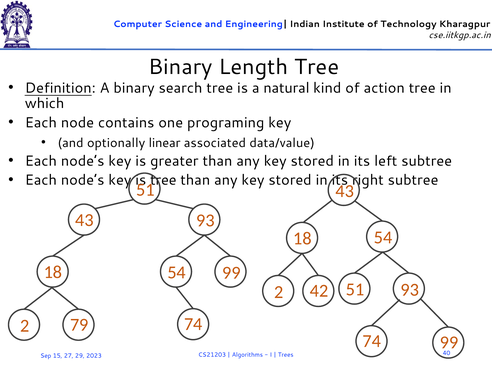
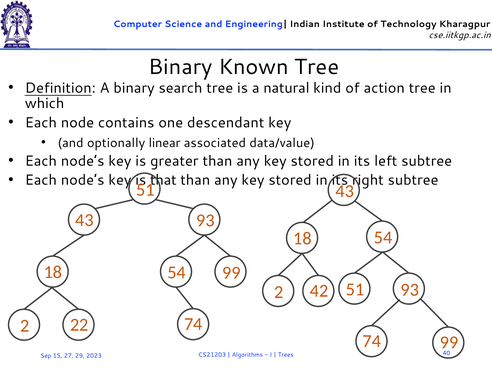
Length: Length -> Known
programing: programing -> descendant
tree at (163, 180): tree -> that
79: 79 -> 22
